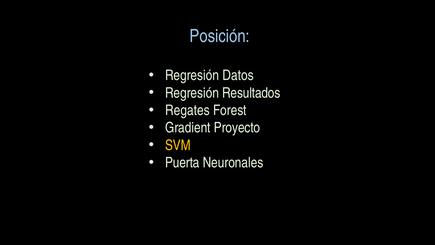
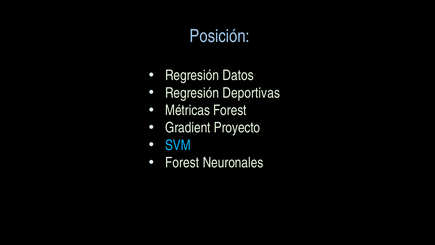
Resultados: Resultados -> Deportivas
Regates: Regates -> Métricas
SVM colour: yellow -> light blue
Puerta at (182, 162): Puerta -> Forest
